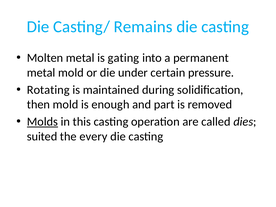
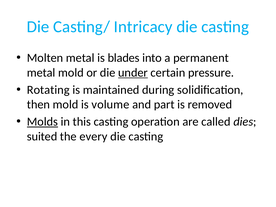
Remains: Remains -> Intricacy
gating: gating -> blades
under underline: none -> present
enough: enough -> volume
